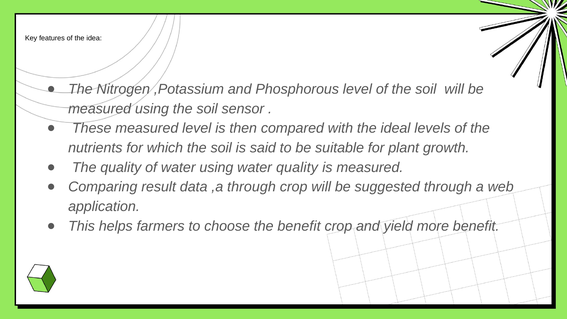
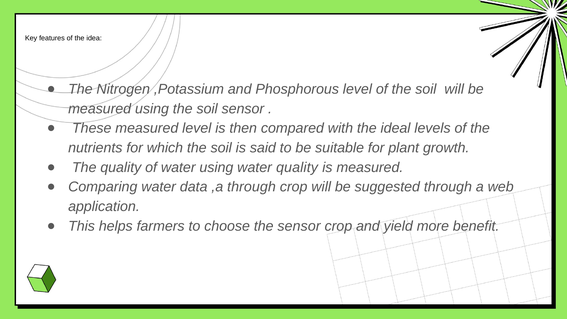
Comparing result: result -> water
the benefit: benefit -> sensor
